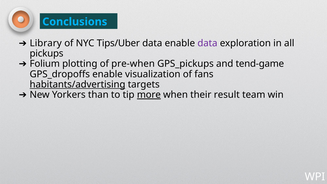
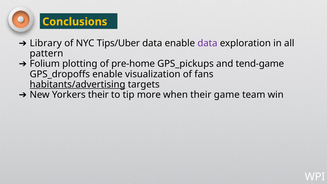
Conclusions colour: light blue -> yellow
pickups: pickups -> pattern
pre-when: pre-when -> pre-home
Yorkers than: than -> their
more underline: present -> none
result: result -> game
